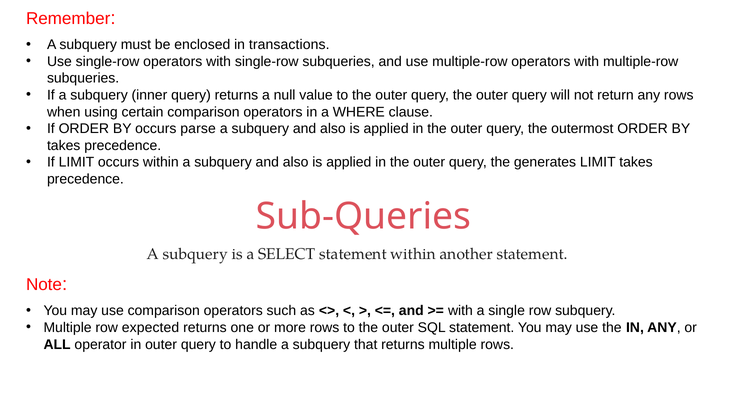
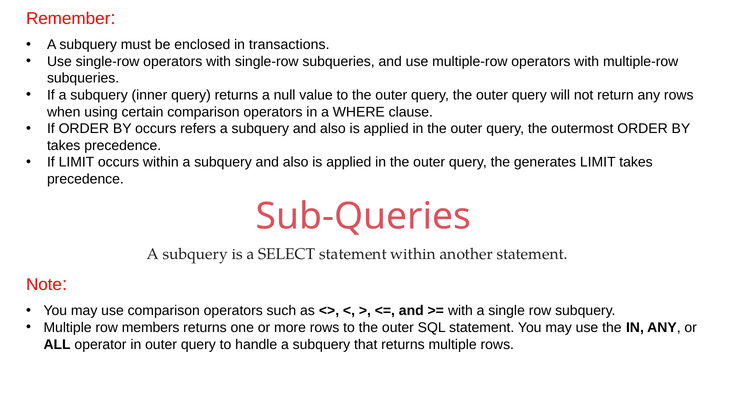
parse: parse -> refers
expected: expected -> members
